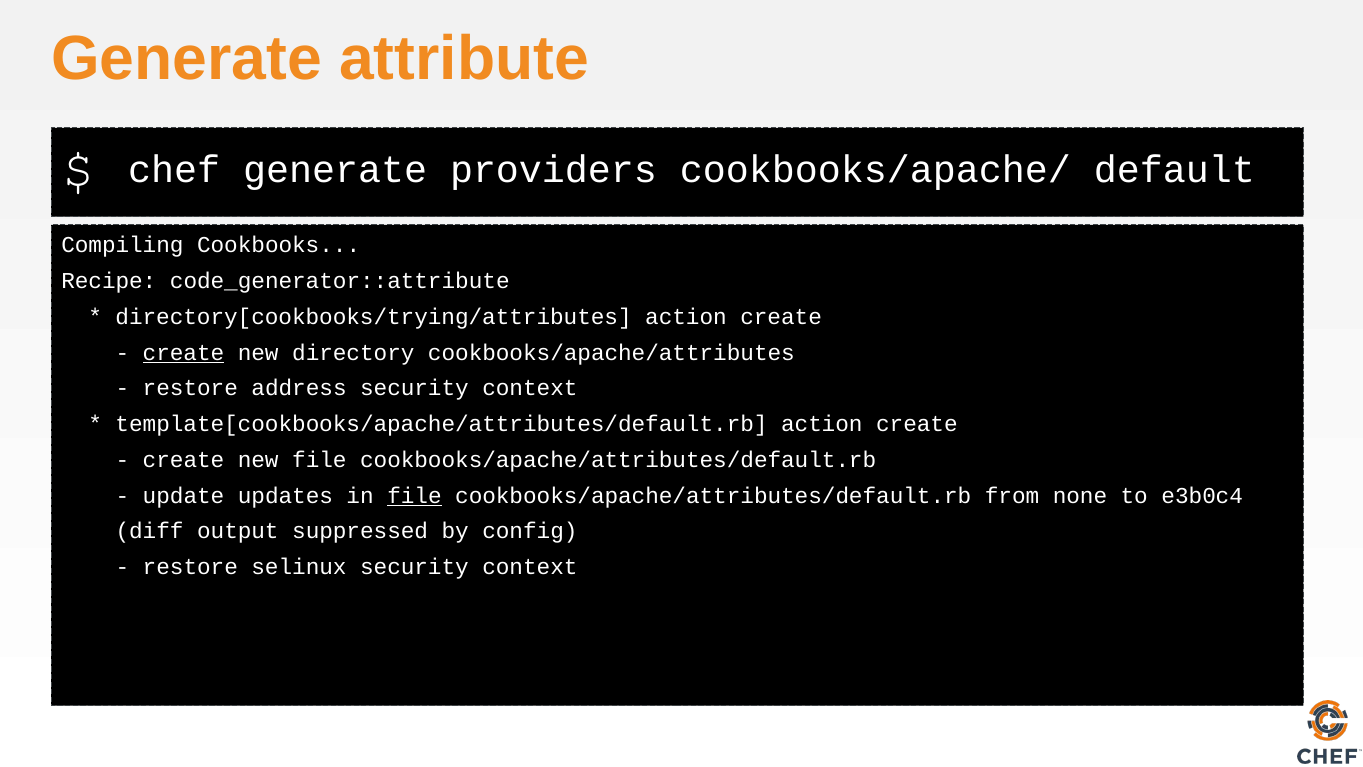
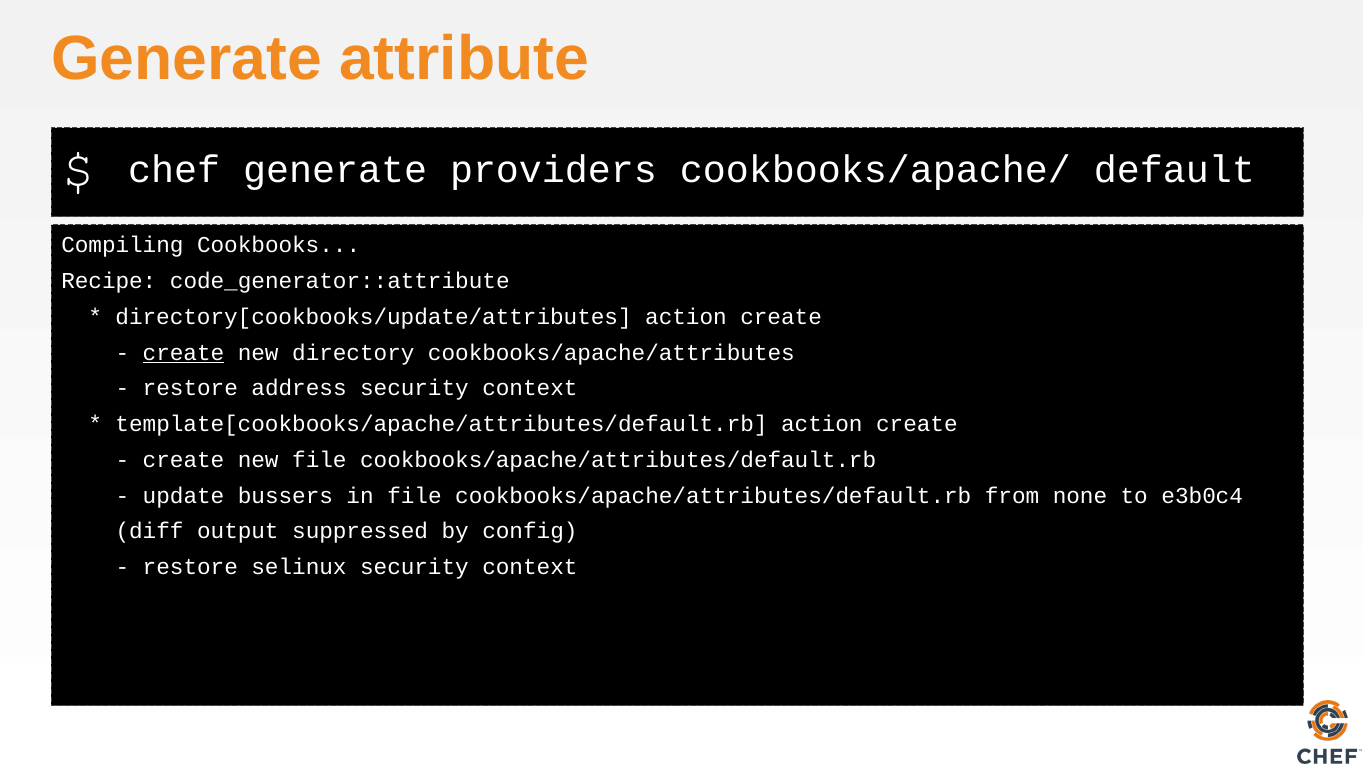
directory[cookbooks/trying/attributes: directory[cookbooks/trying/attributes -> directory[cookbooks/update/attributes
updates: updates -> bussers
file at (414, 495) underline: present -> none
